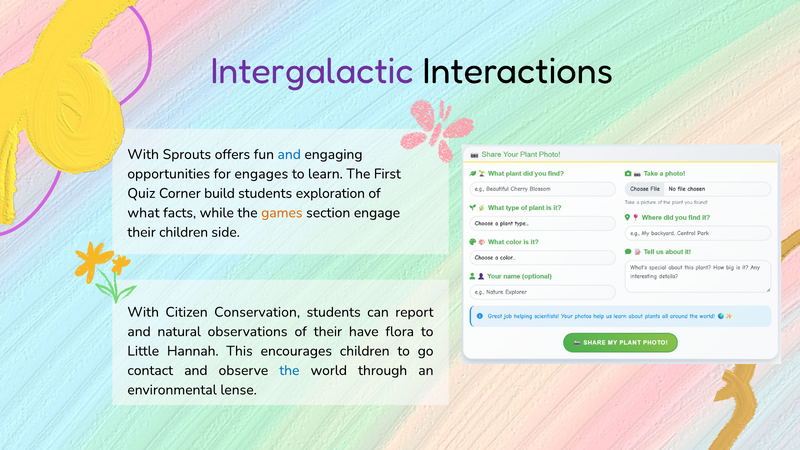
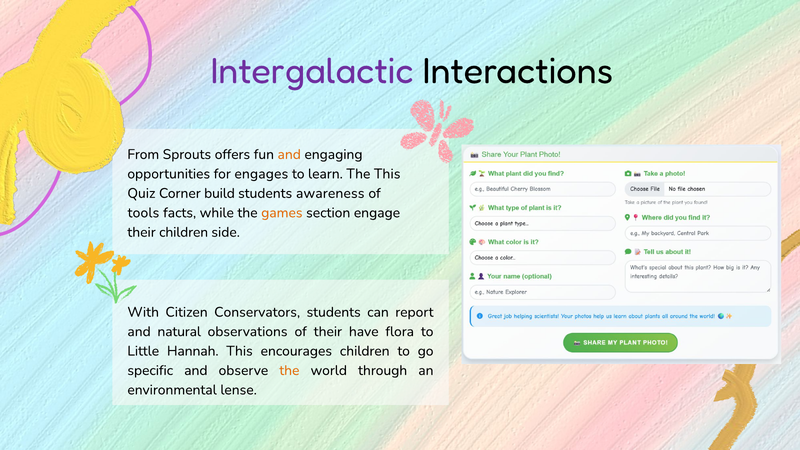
With at (143, 154): With -> From
and at (289, 154) colour: blue -> orange
The First: First -> This
exploration: exploration -> awareness
what: what -> tools
Conservation: Conservation -> Conservators
contact: contact -> specific
the at (289, 370) colour: blue -> orange
